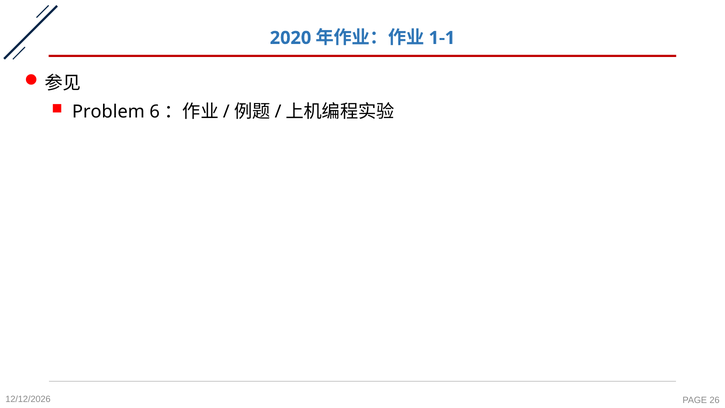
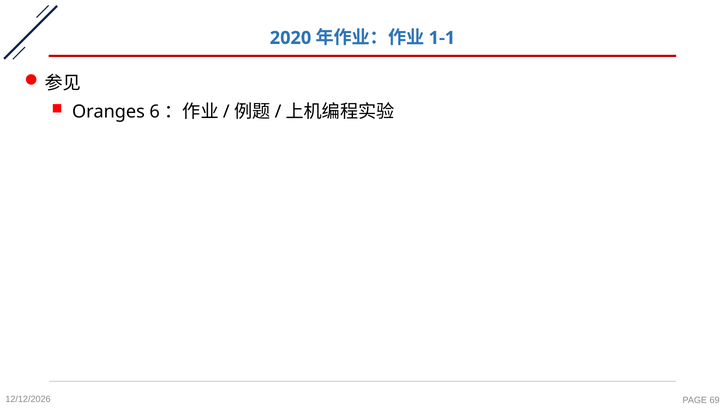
Problem: Problem -> Oranges
26: 26 -> 69
